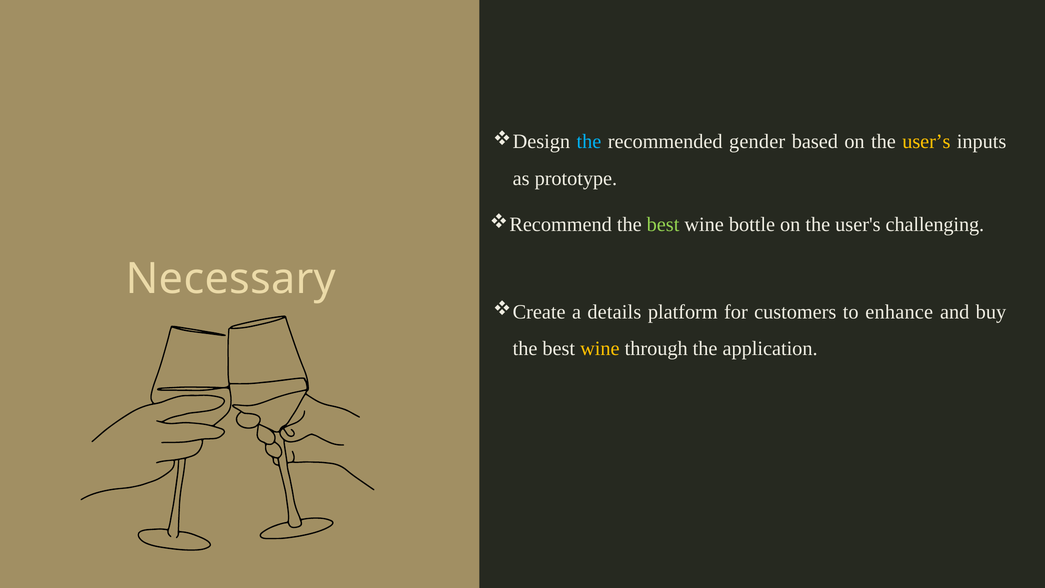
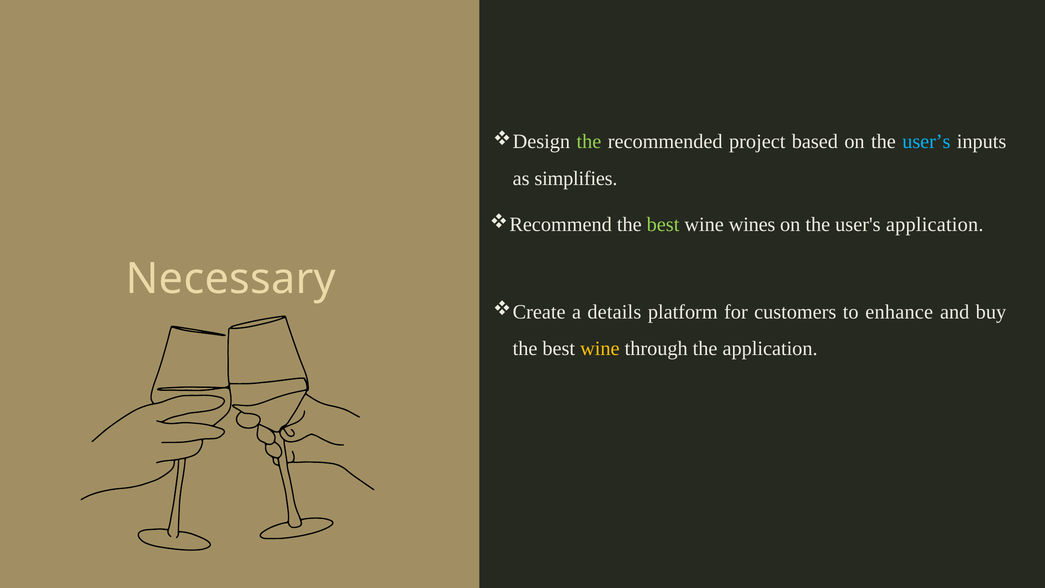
the at (589, 142) colour: light blue -> light green
gender: gender -> project
user’s colour: yellow -> light blue
prototype: prototype -> simplifies
bottle: bottle -> wines
user's challenging: challenging -> application
